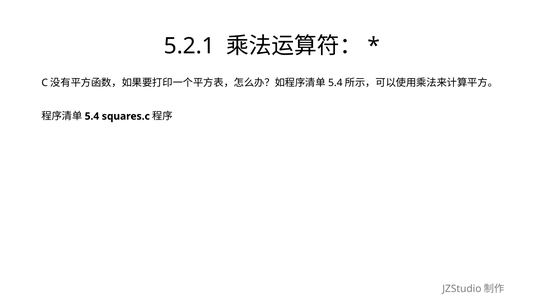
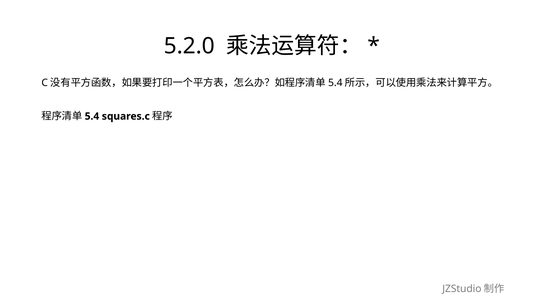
5.2.1: 5.2.1 -> 5.2.0
